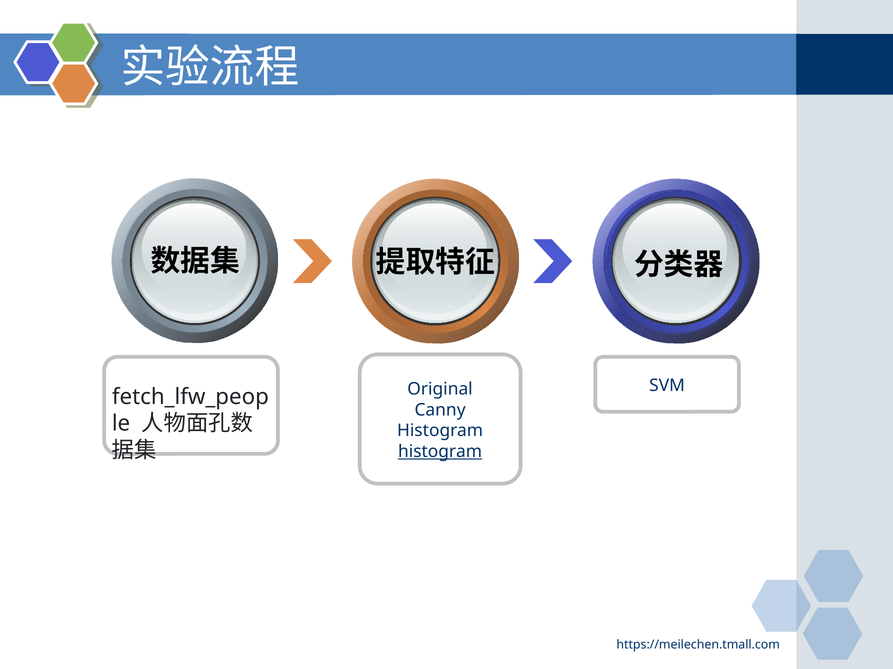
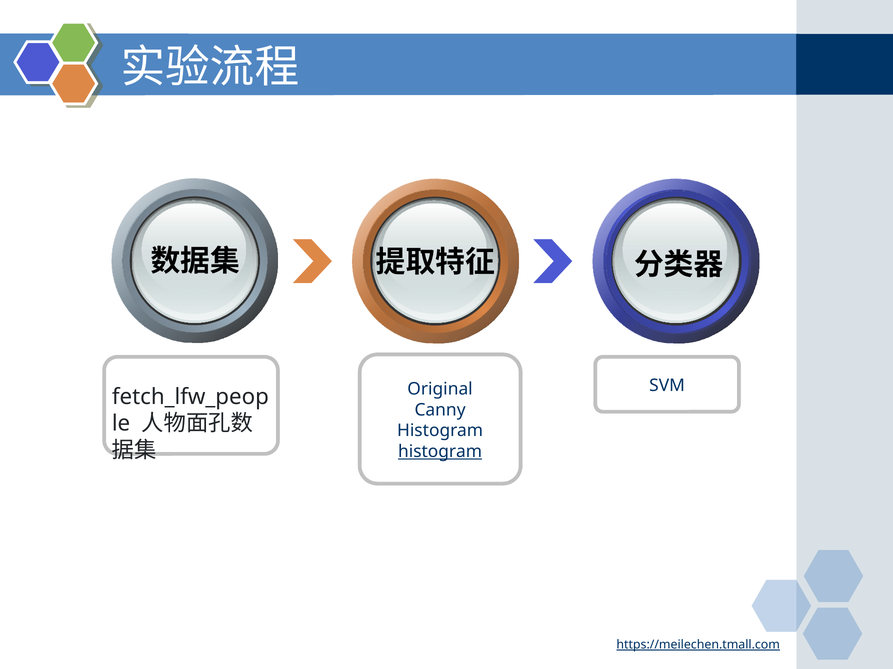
https://meilechen.tmall.com underline: none -> present
